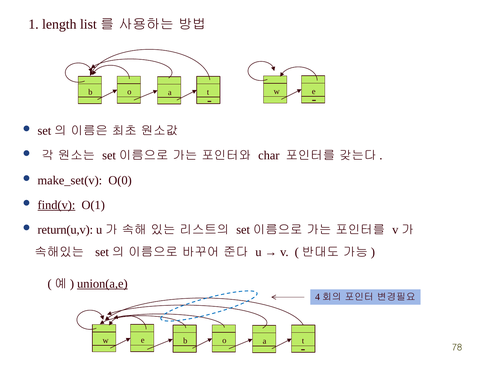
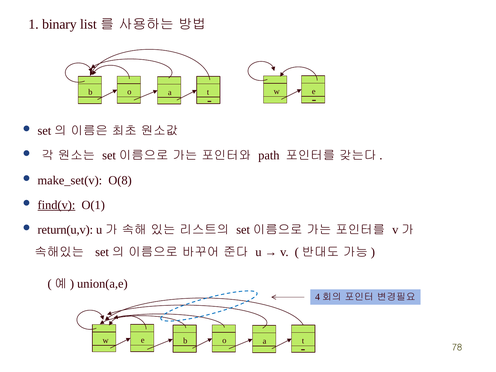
length: length -> binary
char: char -> path
O(0: O(0 -> O(8
union(a,e underline: present -> none
